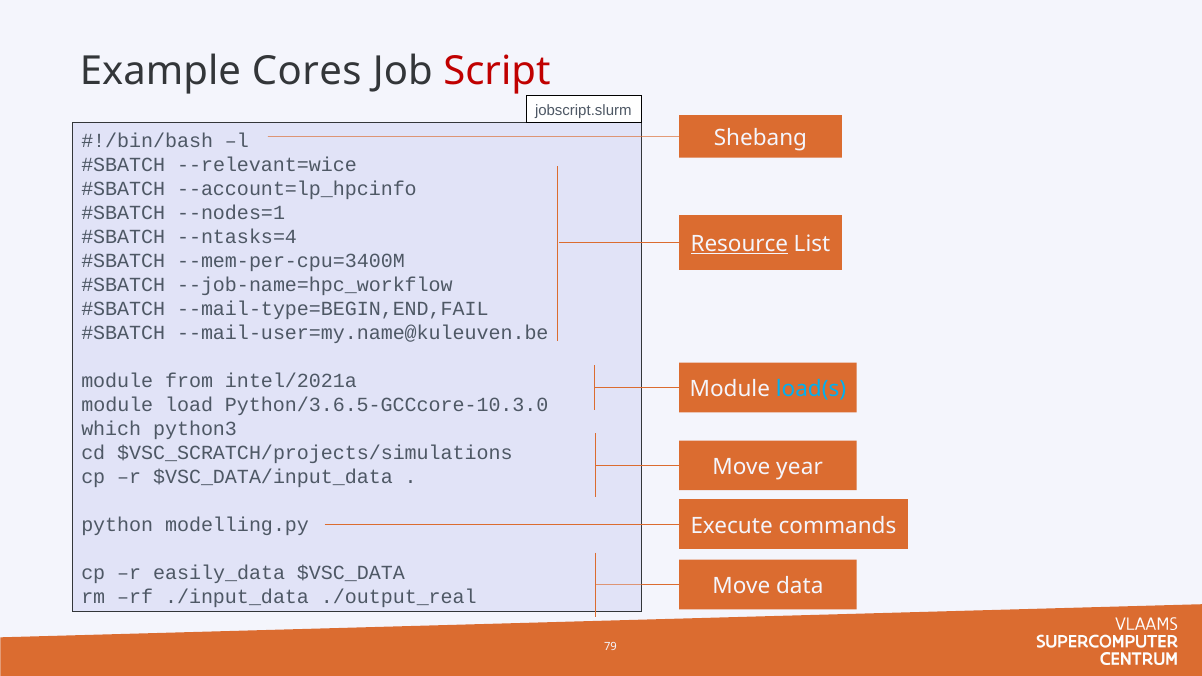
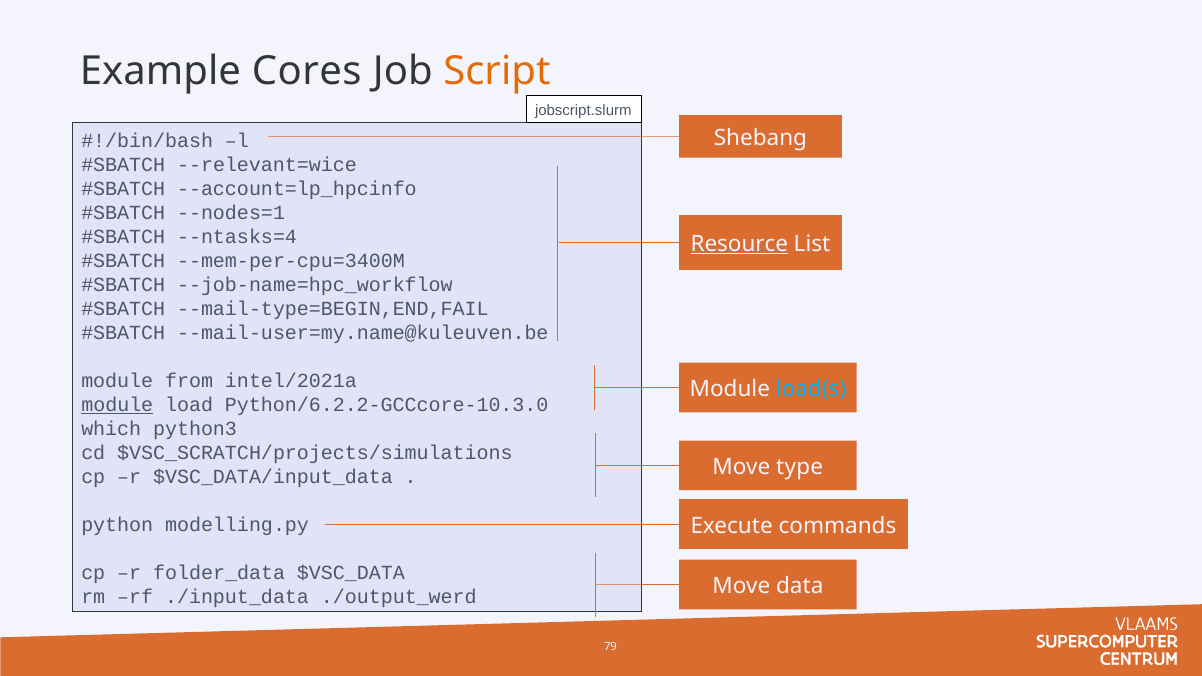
Script colour: red -> orange
module at (117, 405) underline: none -> present
Python/3.6.5-GCCcore-10.3.0: Python/3.6.5-GCCcore-10.3.0 -> Python/6.2.2-GCCcore-10.3.0
year: year -> type
easily_data: easily_data -> folder_data
./output_real: ./output_real -> ./output_werd
